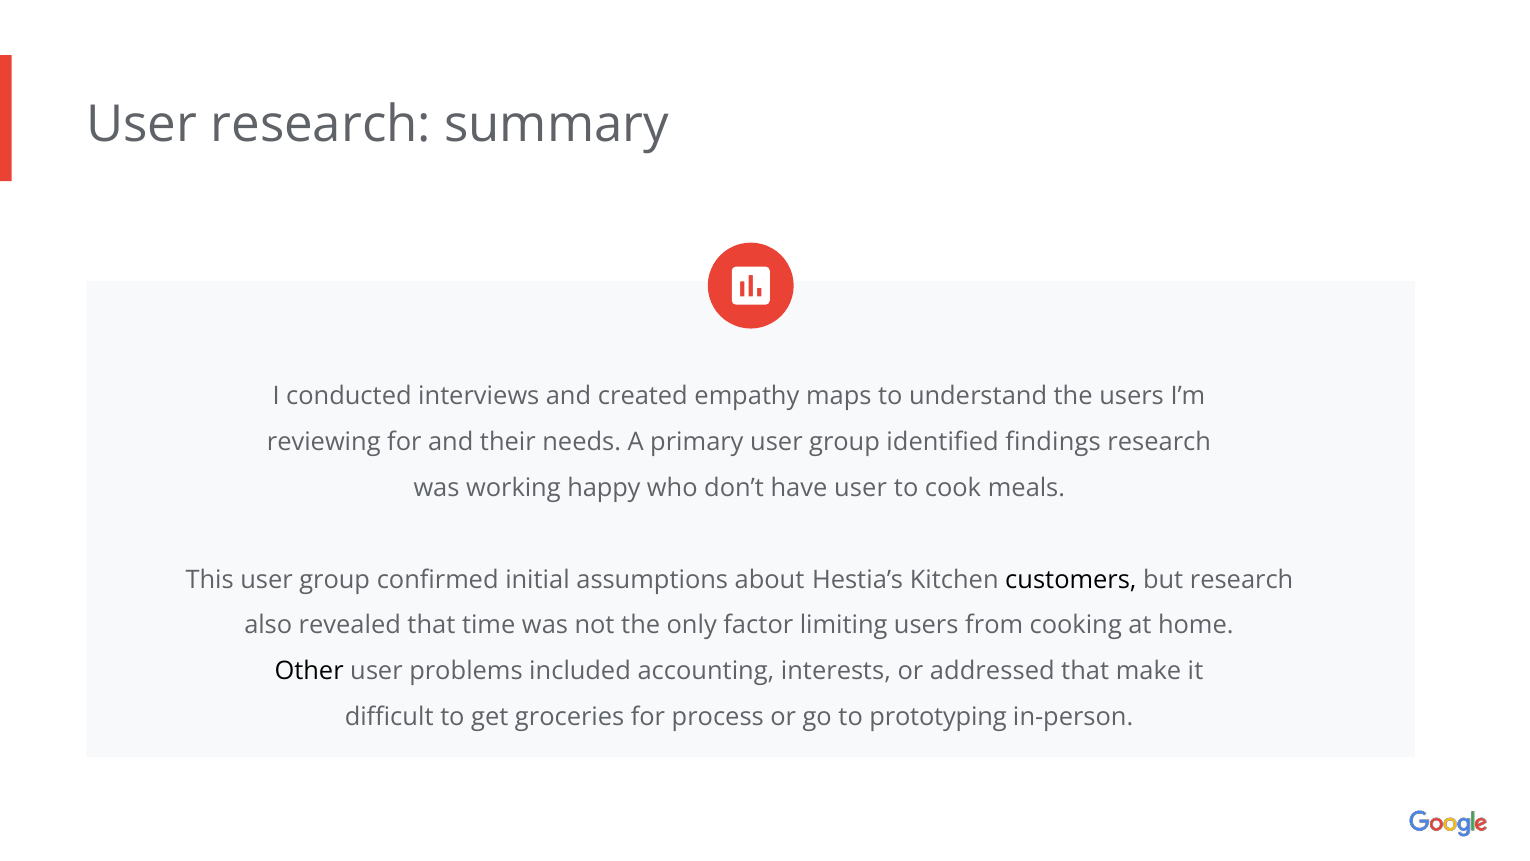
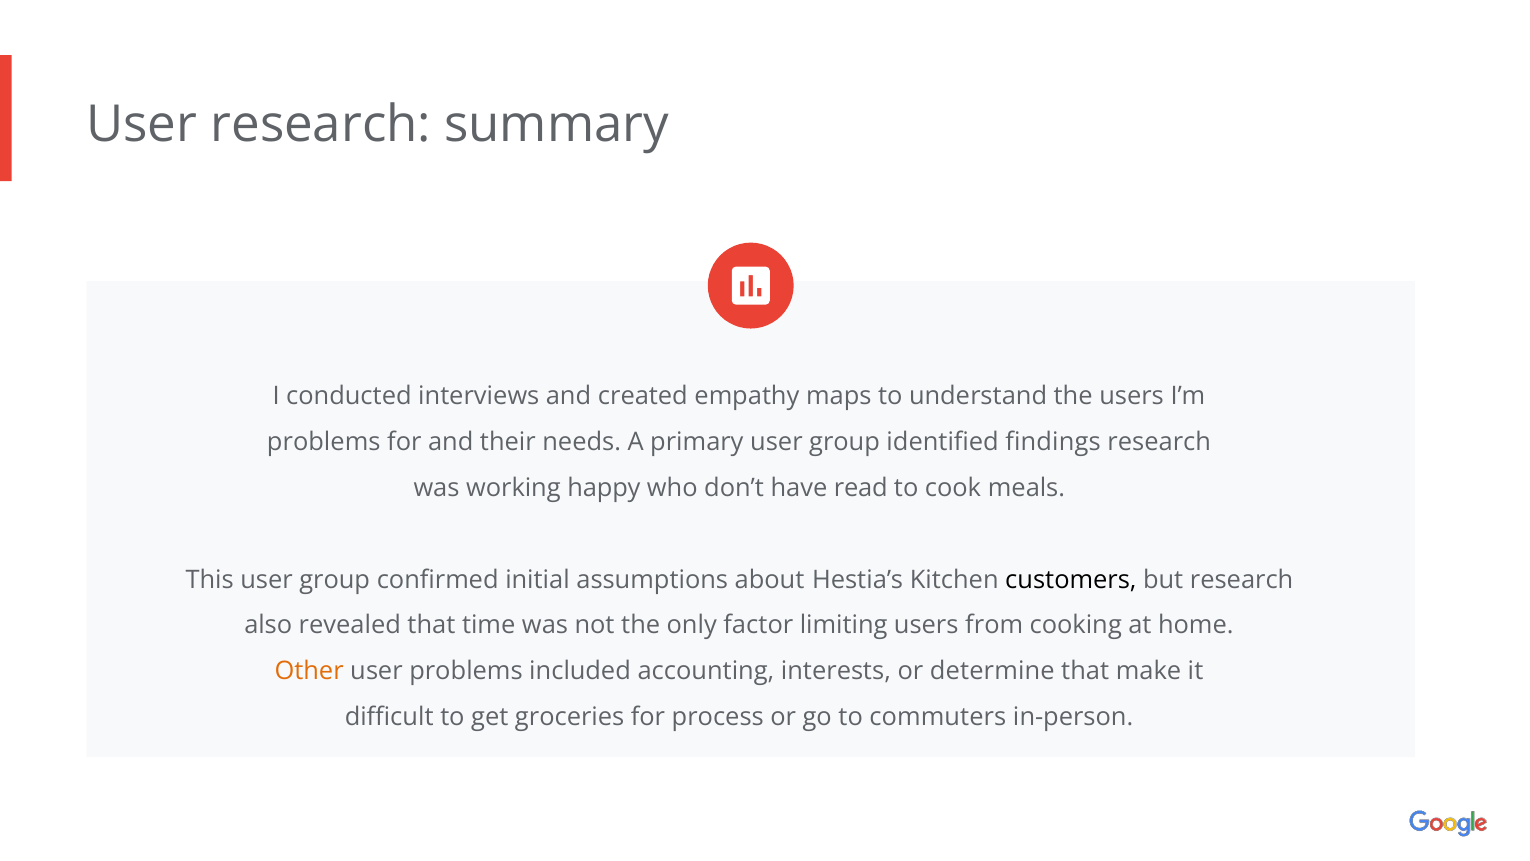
reviewing at (324, 442): reviewing -> problems
have user: user -> read
Other colour: black -> orange
addressed: addressed -> determine
prototyping: prototyping -> commuters
